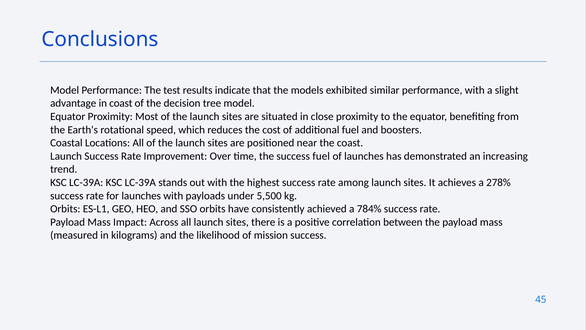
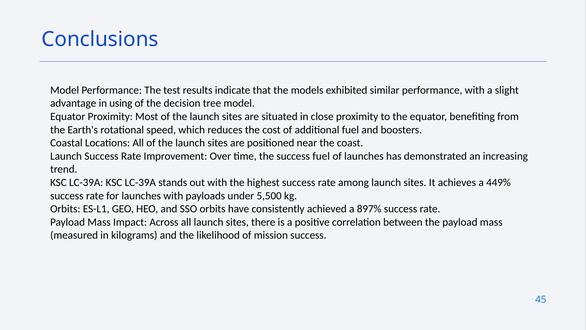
in coast: coast -> using
278%: 278% -> 449%
784%: 784% -> 897%
